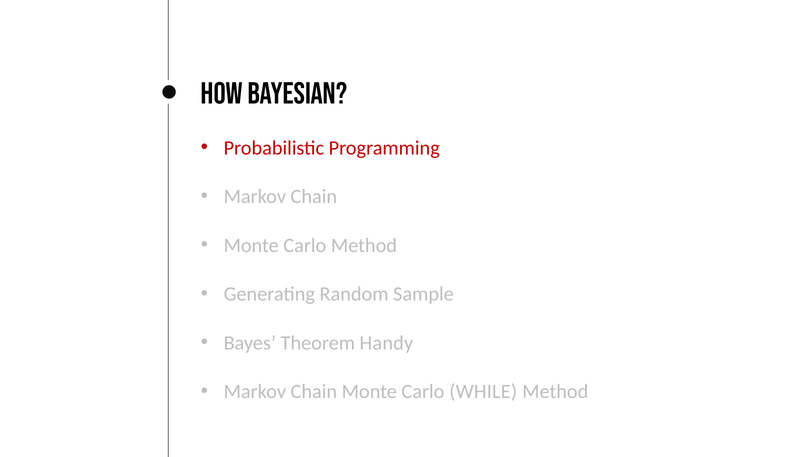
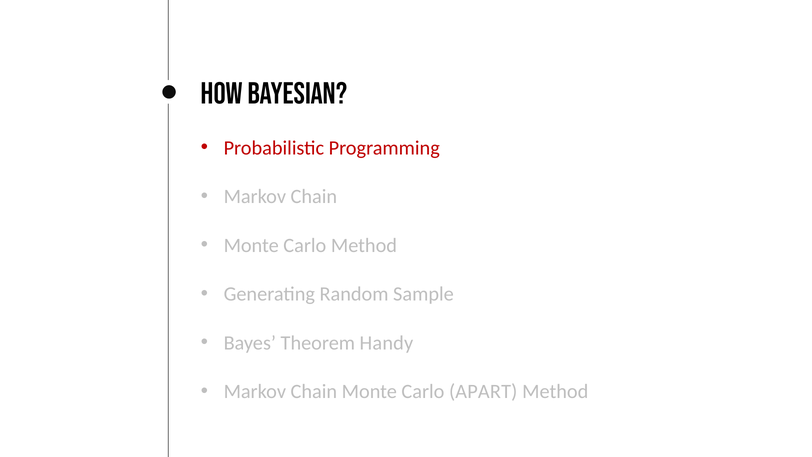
WHILE: WHILE -> APART
